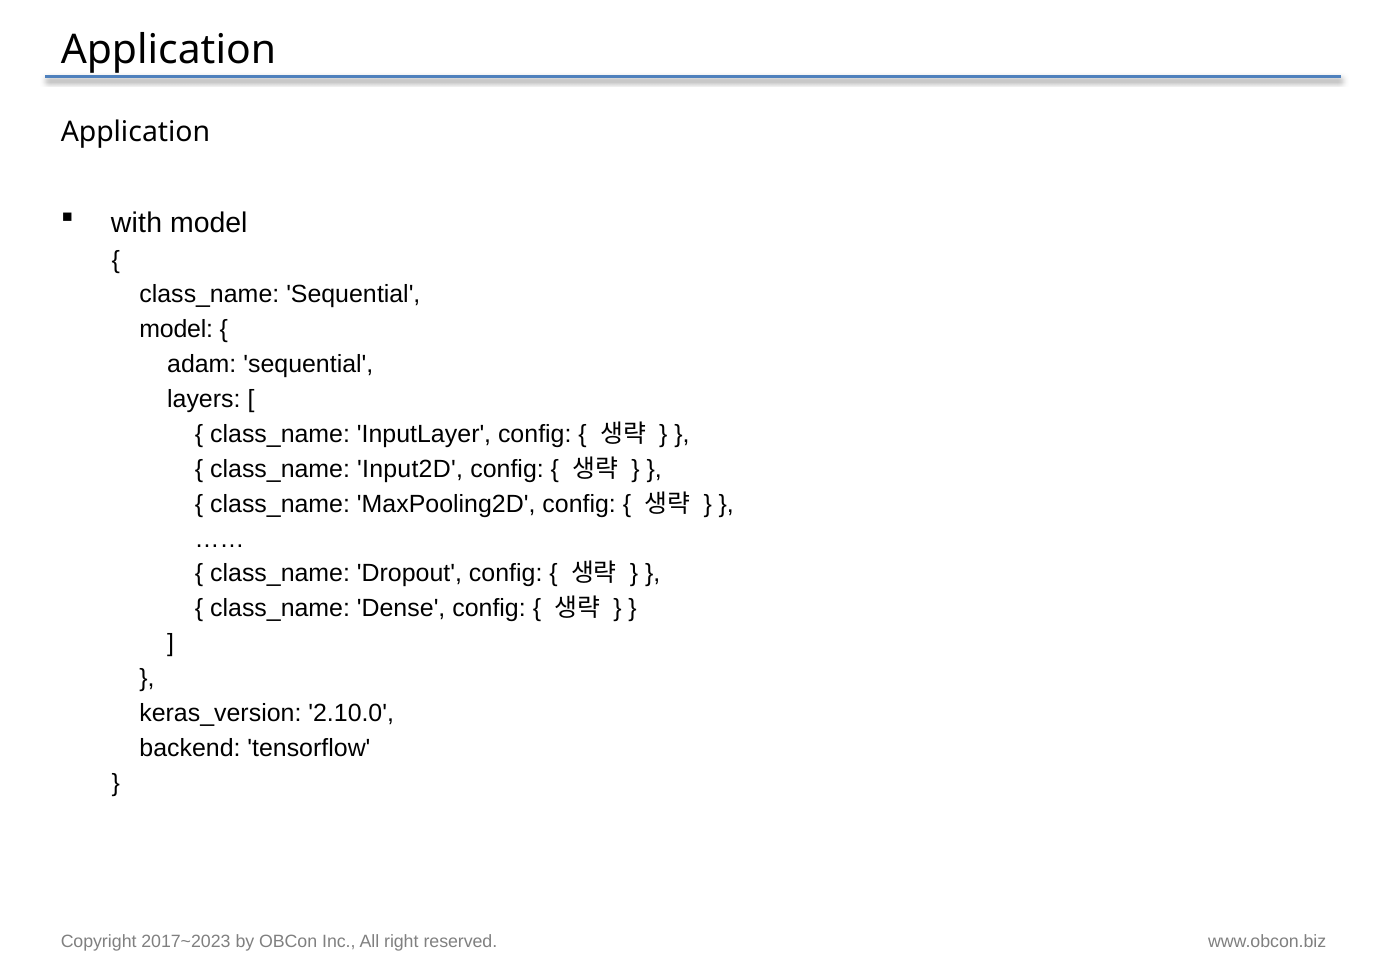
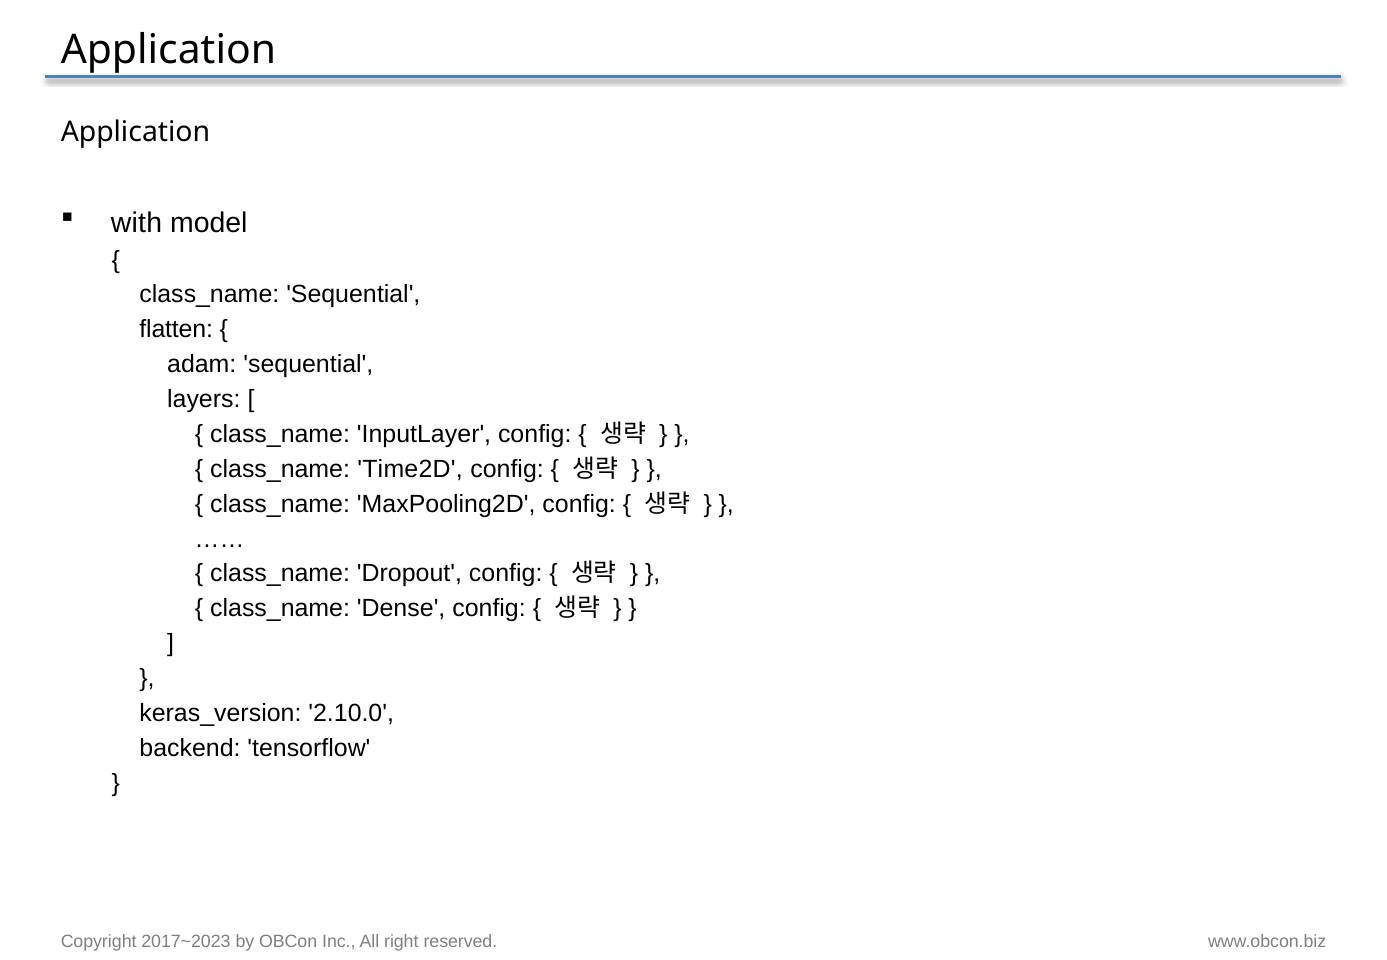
model at (176, 330): model -> flatten
Input2D: Input2D -> Time2D
